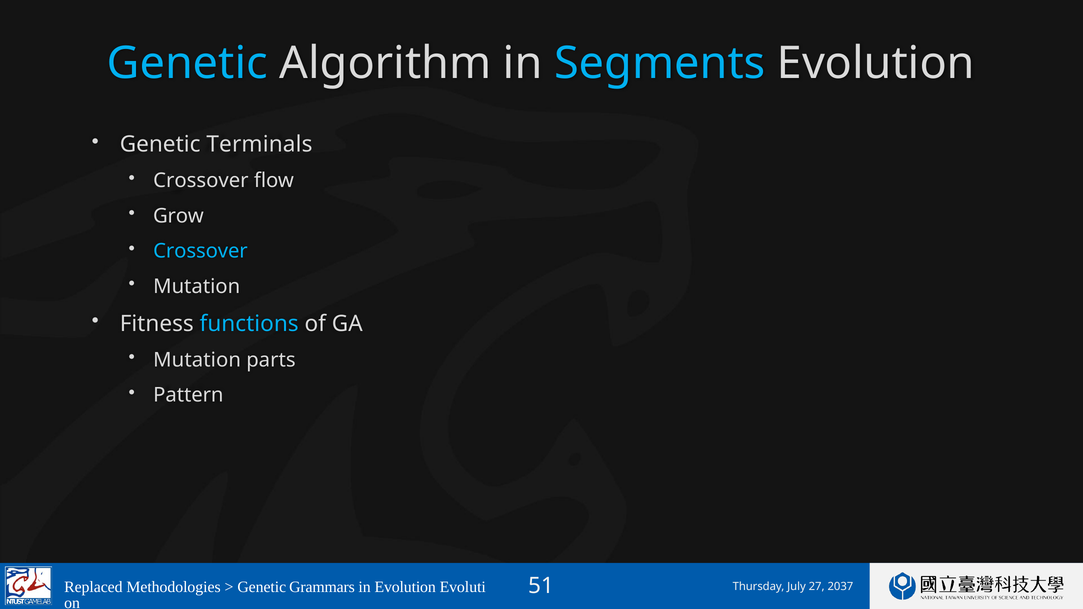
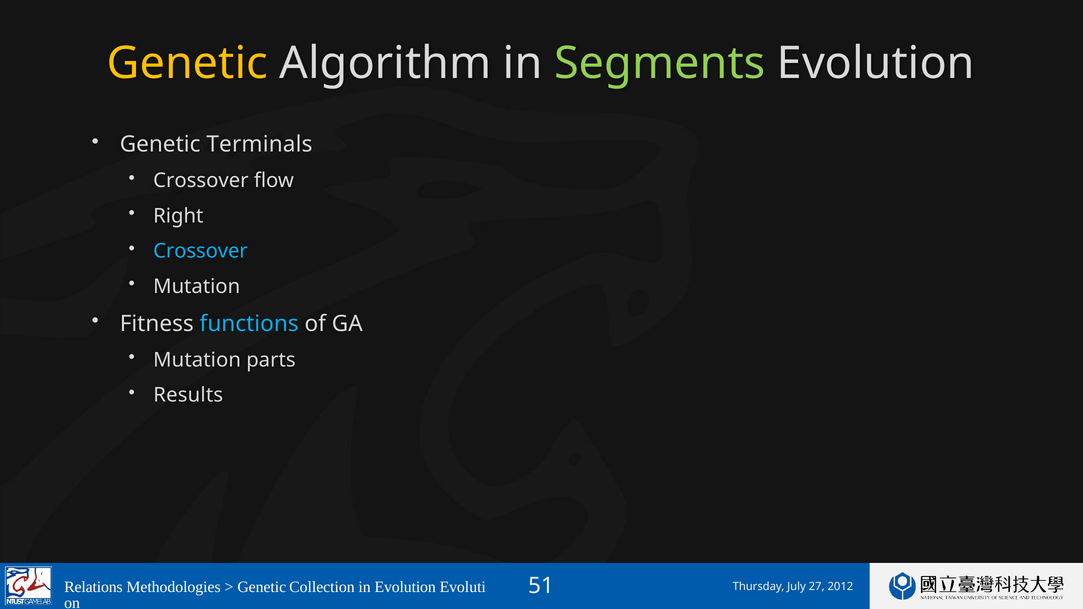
Genetic at (187, 63) colour: light blue -> yellow
Segments colour: light blue -> light green
Grow: Grow -> Right
Pattern: Pattern -> Results
Replaced: Replaced -> Relations
Grammars: Grammars -> Collection
2037: 2037 -> 2012
